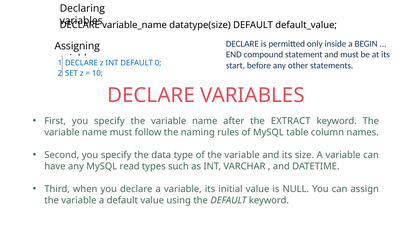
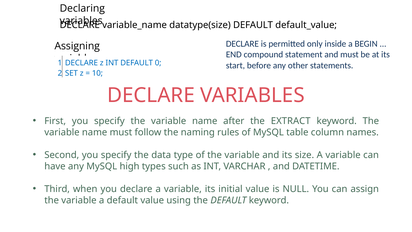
read: read -> high
